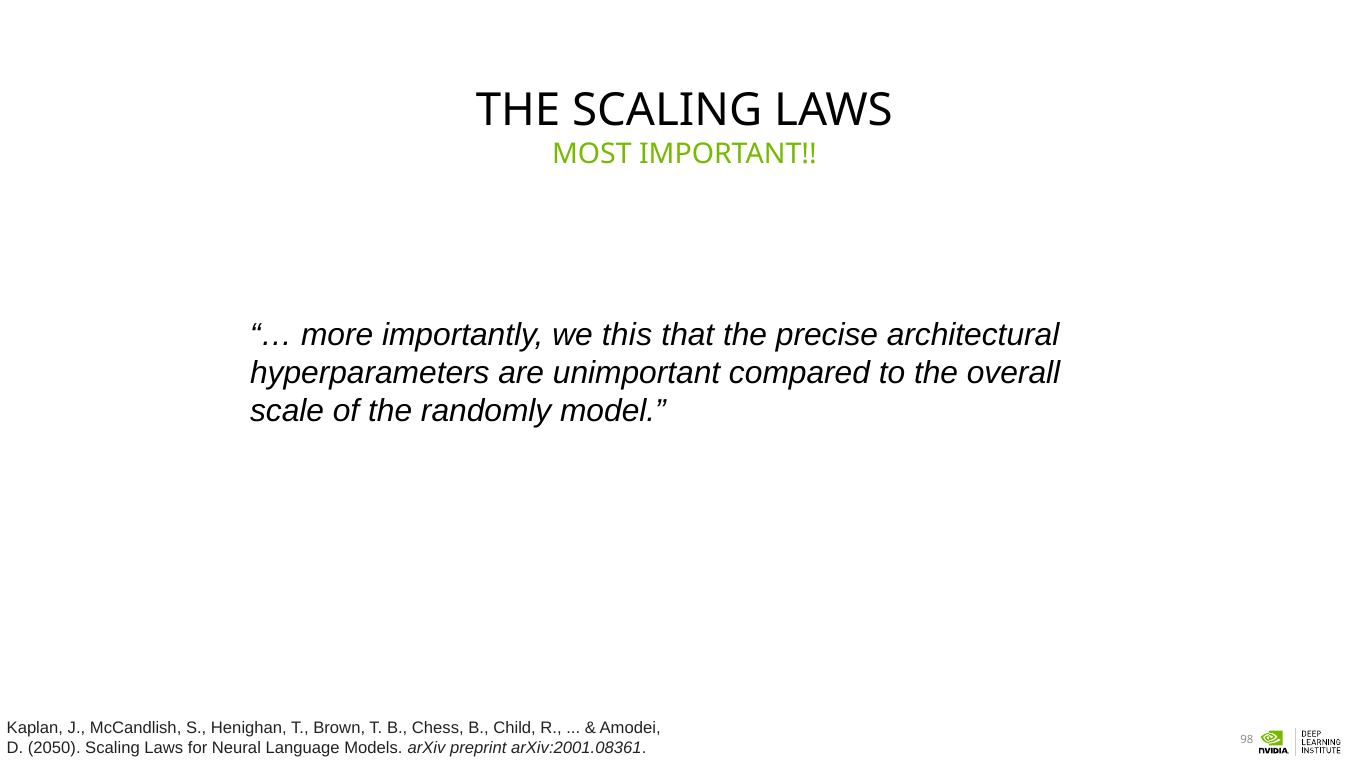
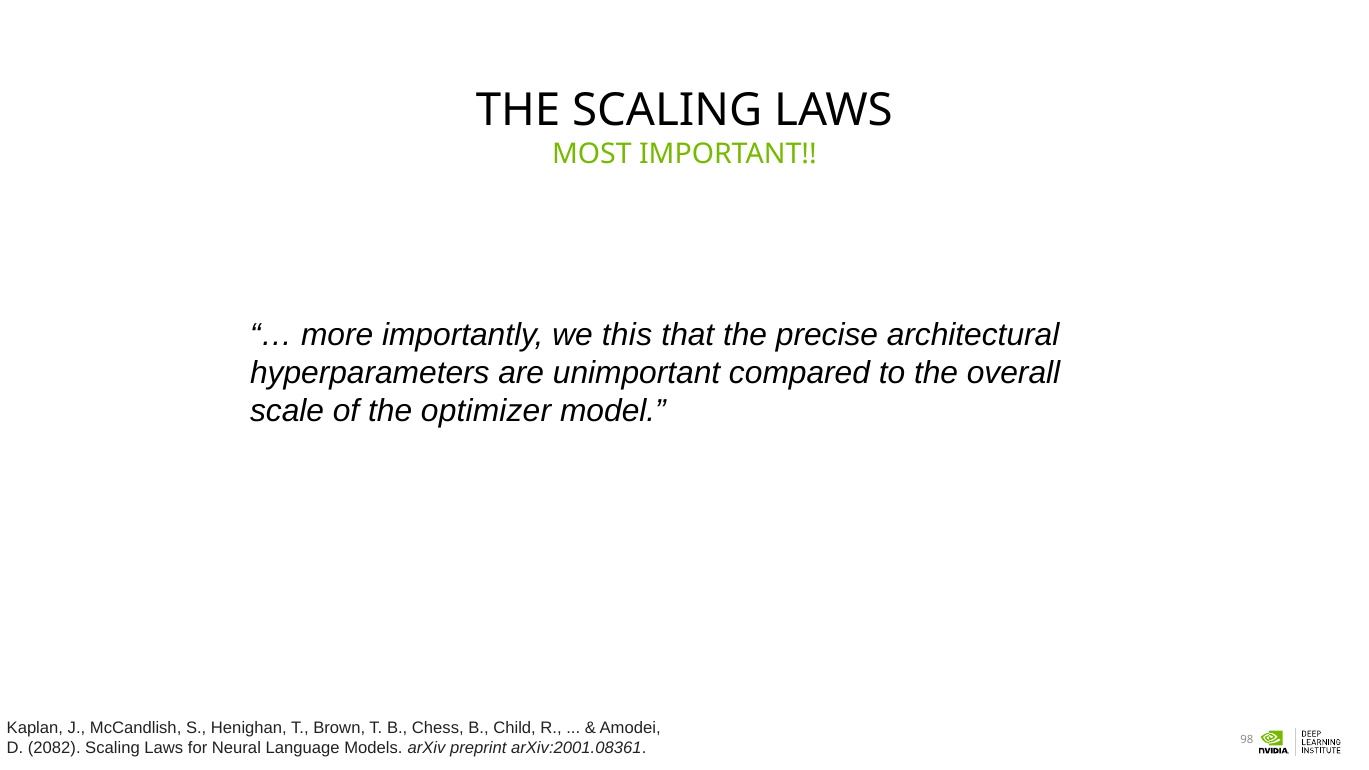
randomly: randomly -> optimizer
2050: 2050 -> 2082
